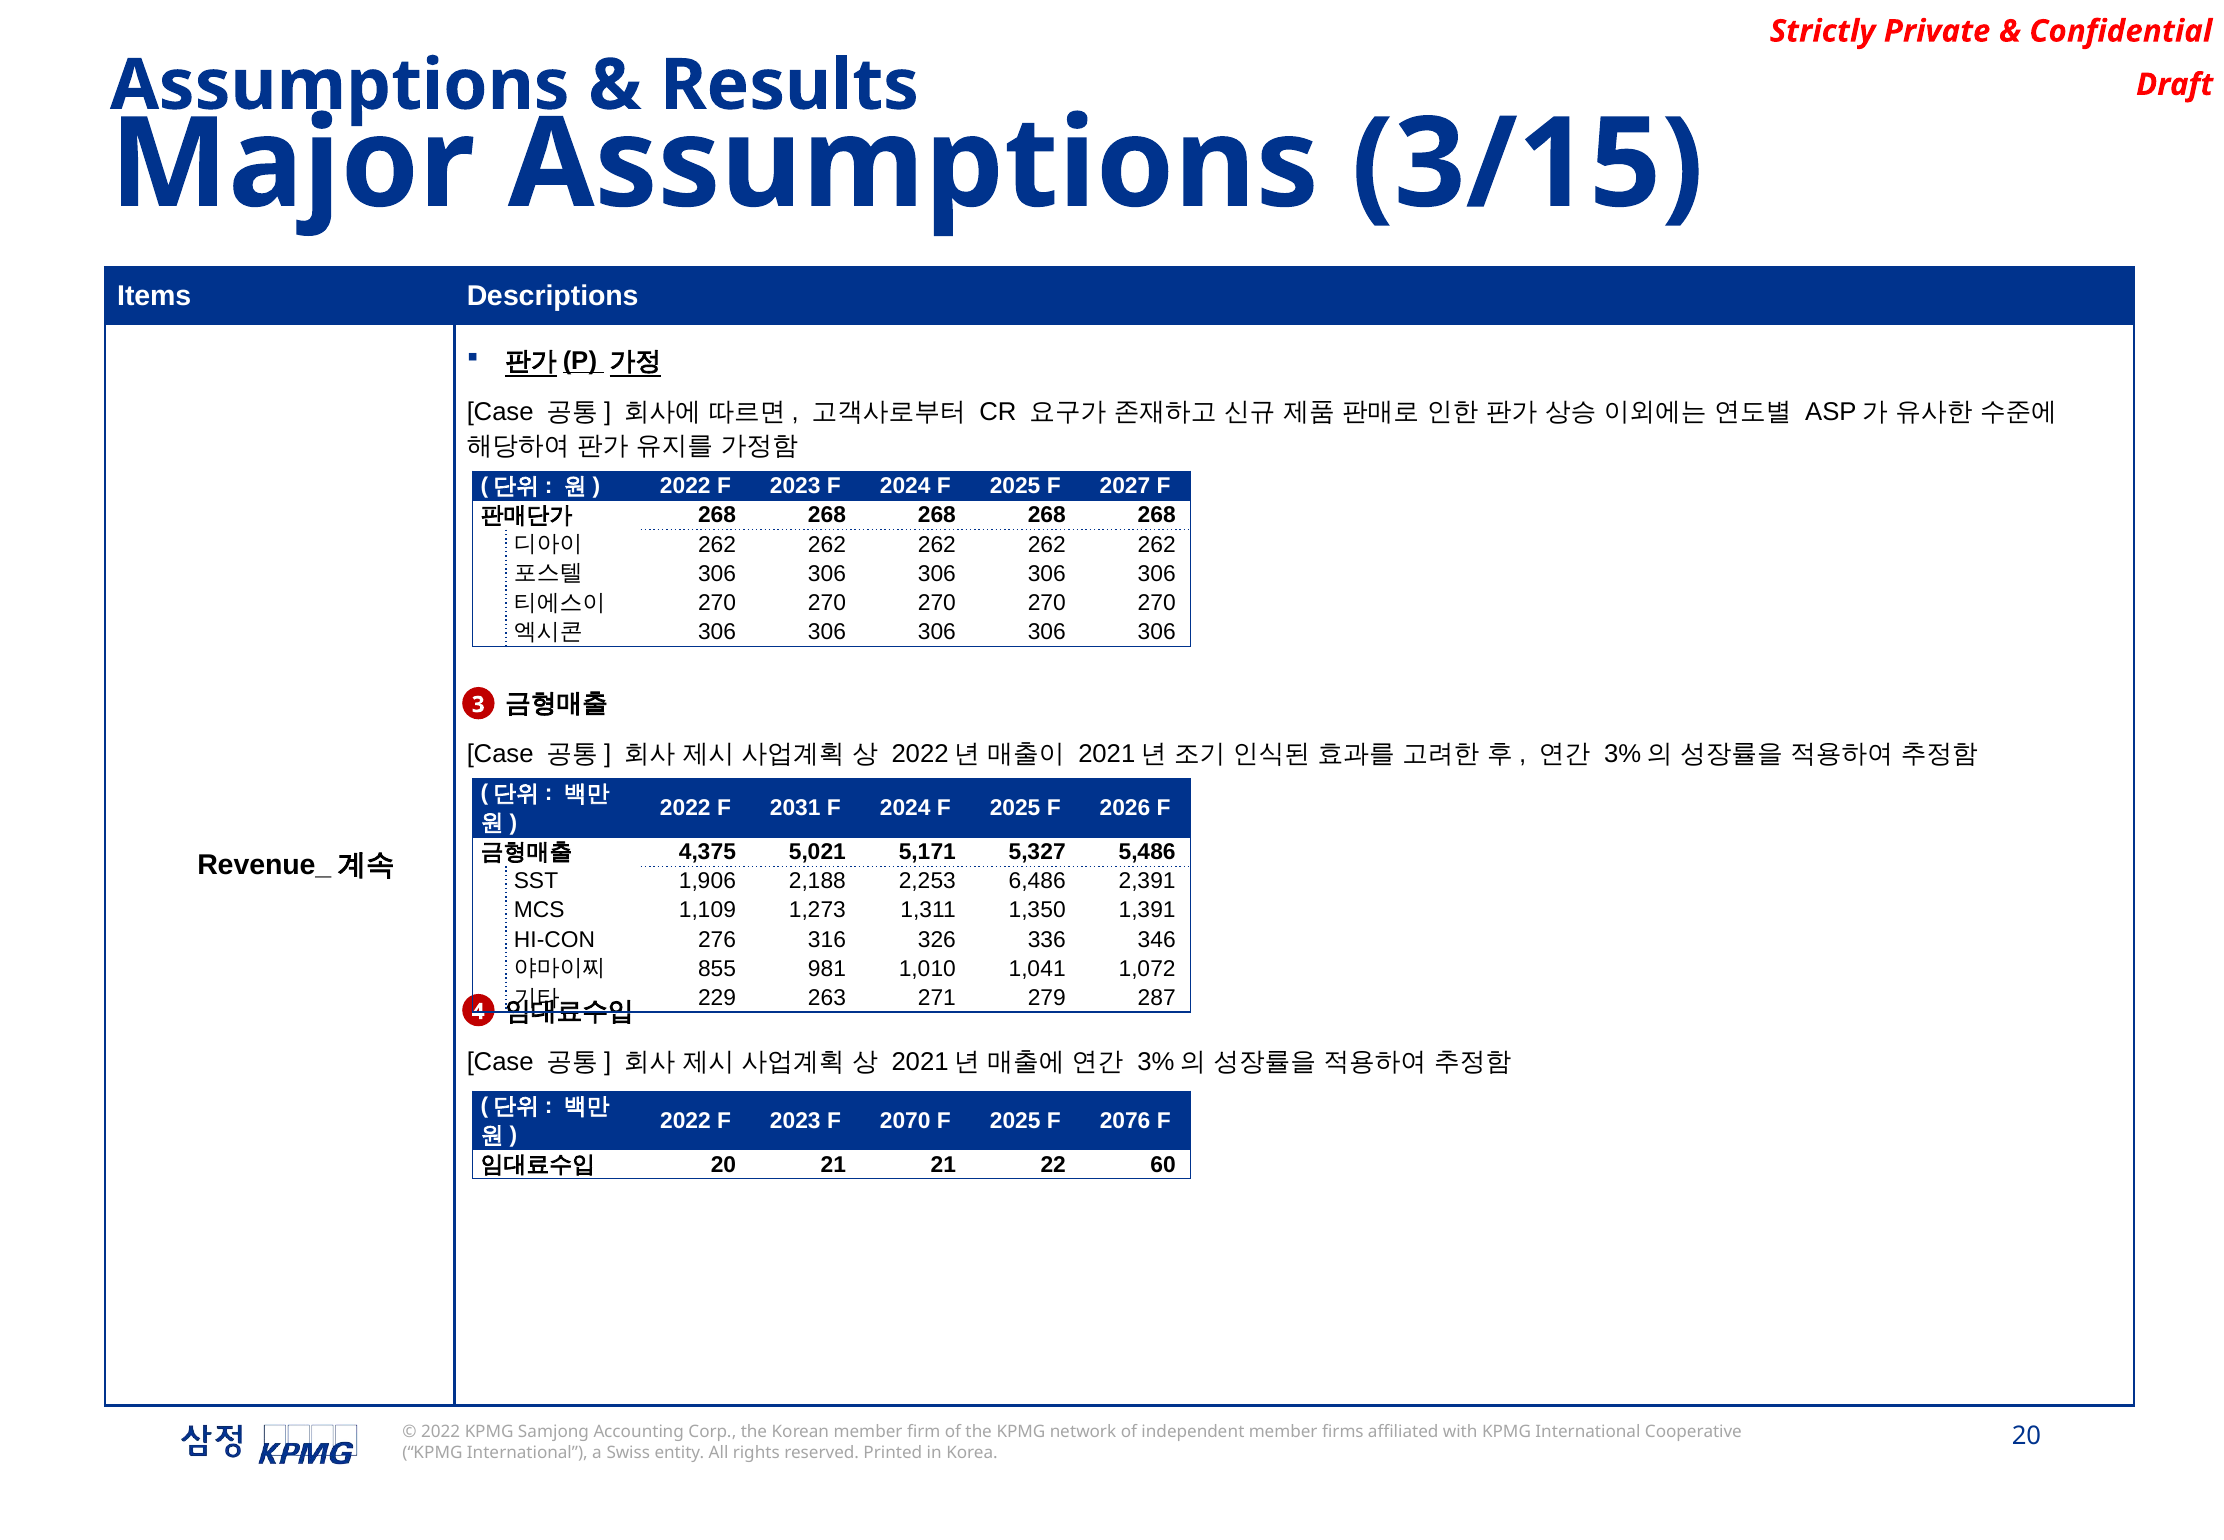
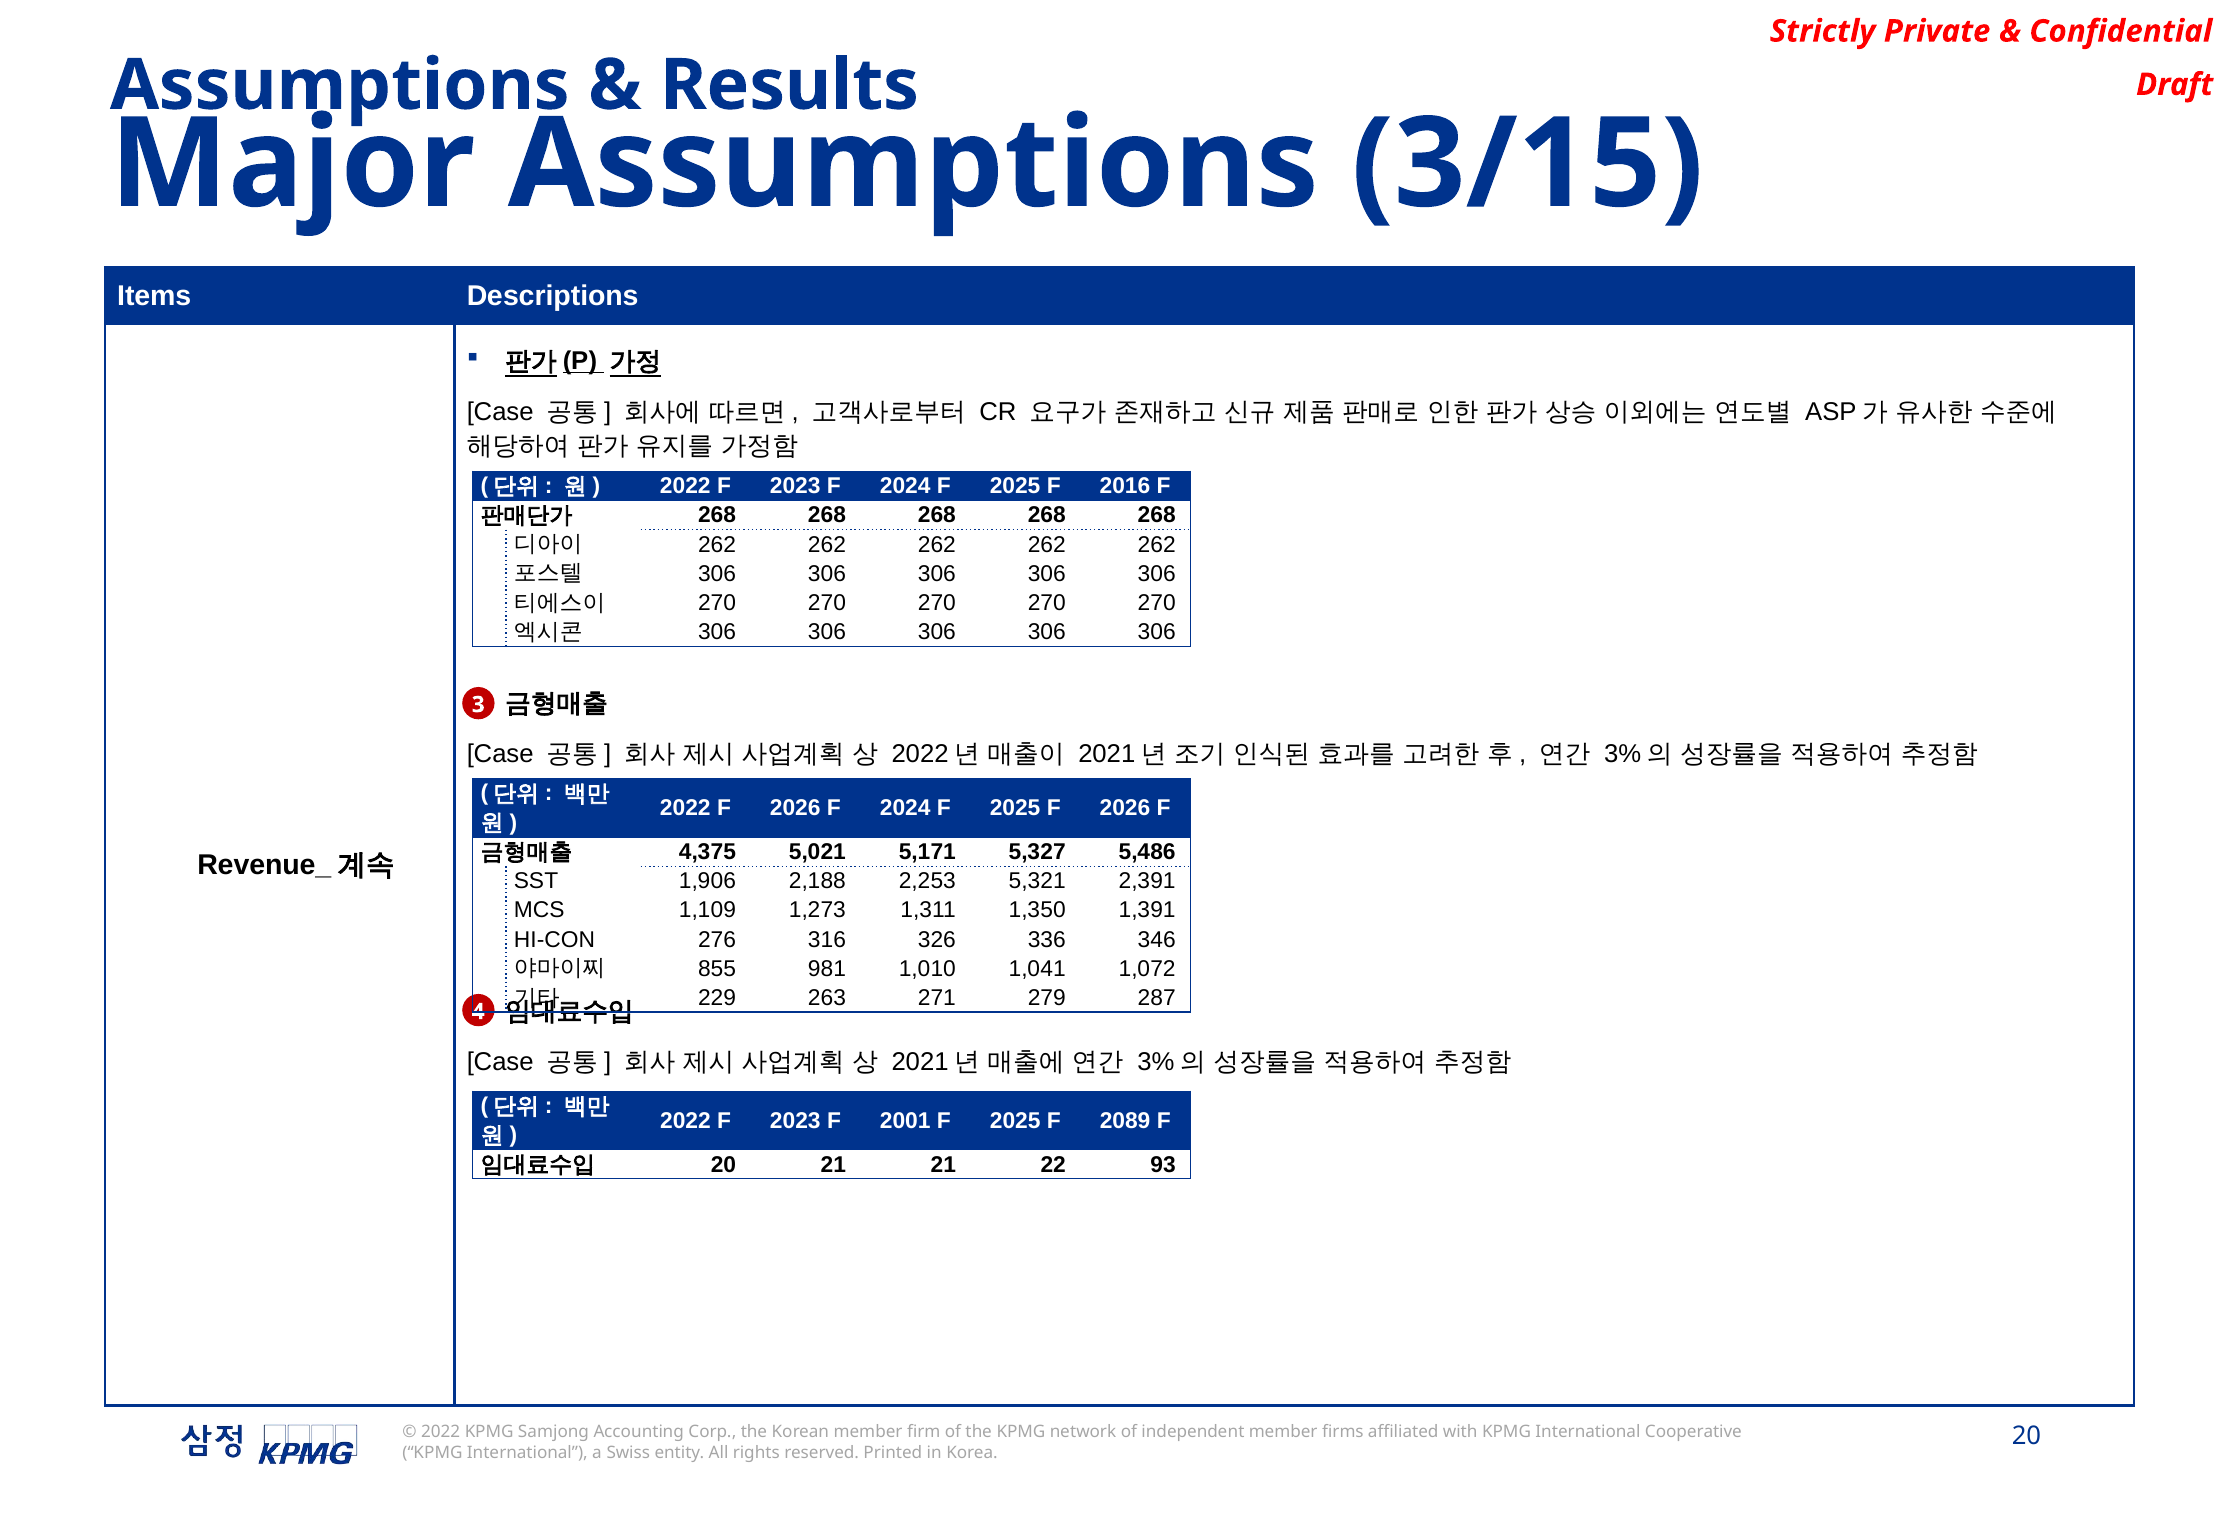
2027: 2027 -> 2016
2022 F 2031: 2031 -> 2026
6,486: 6,486 -> 5,321
2070: 2070 -> 2001
2076: 2076 -> 2089
60: 60 -> 93
